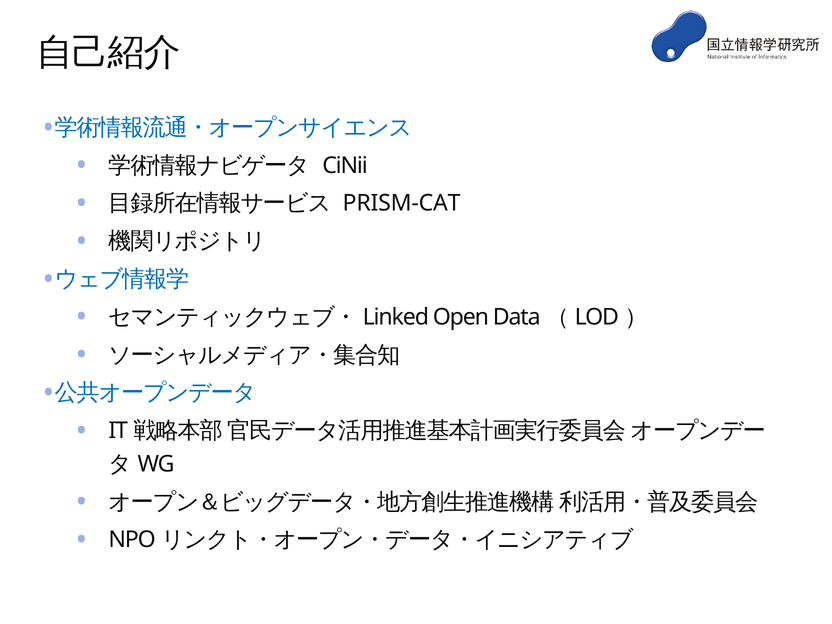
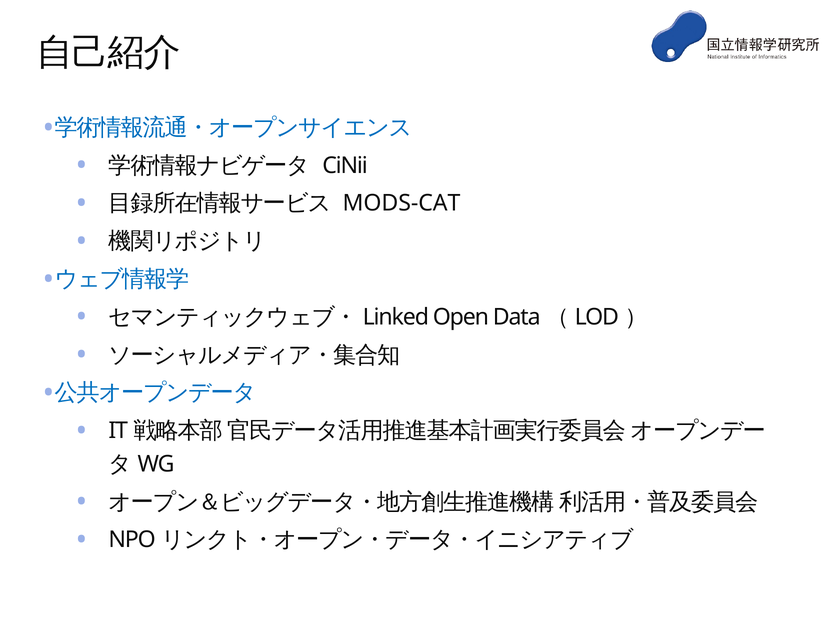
PRISM-CAT: PRISM-CAT -> MODS-CAT
